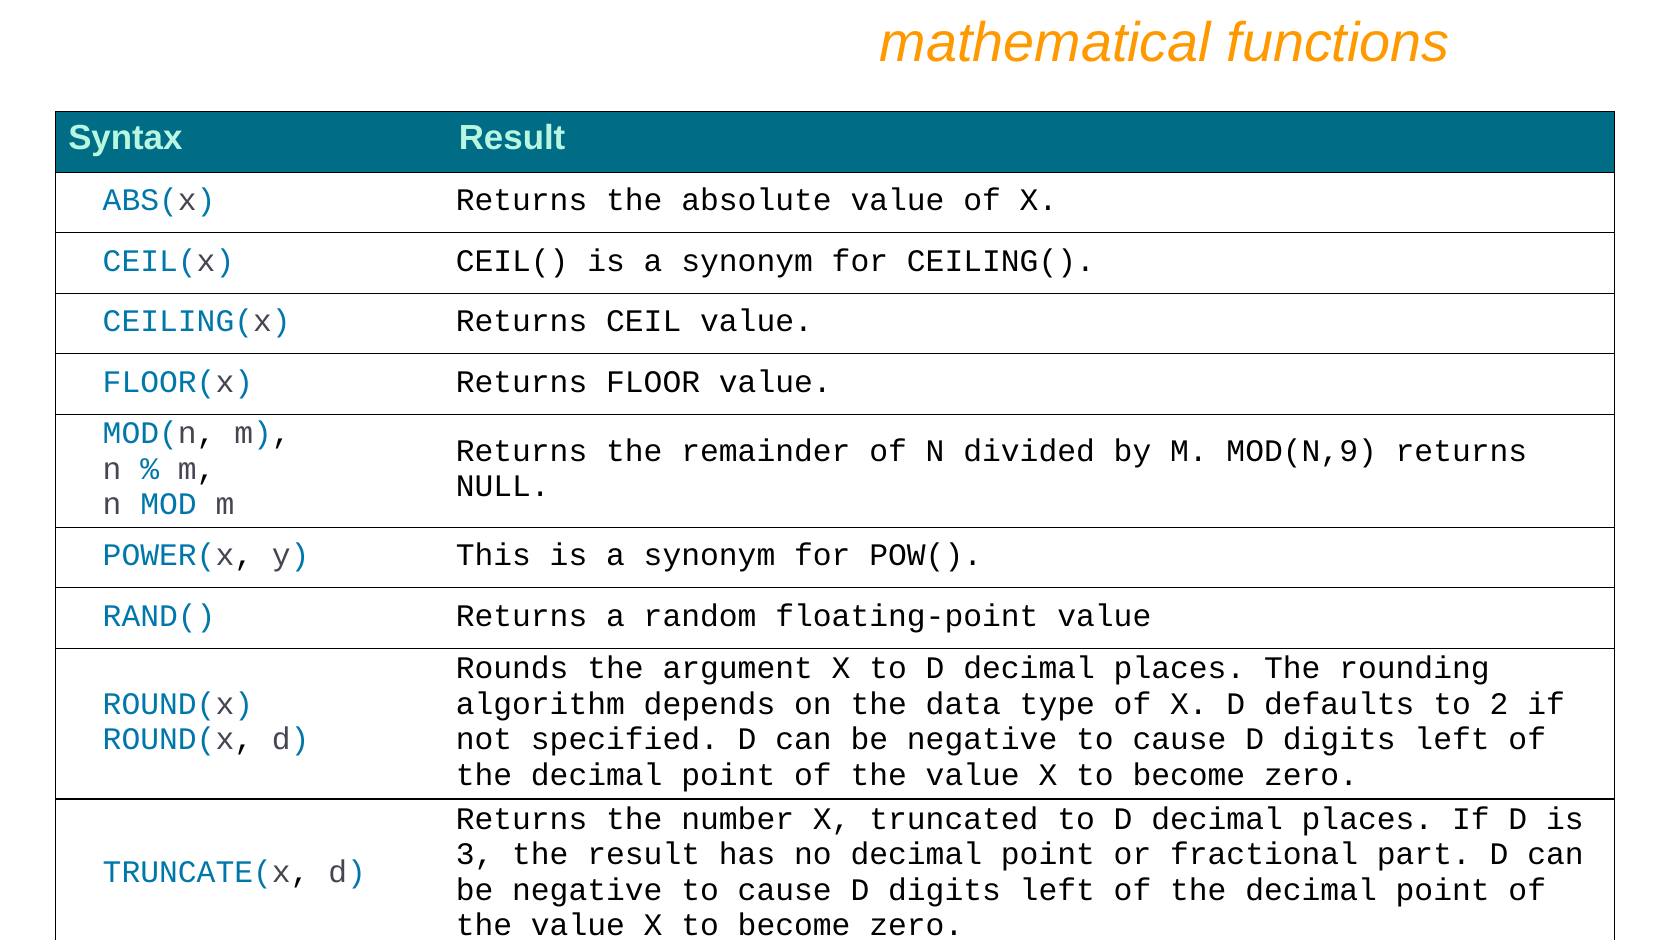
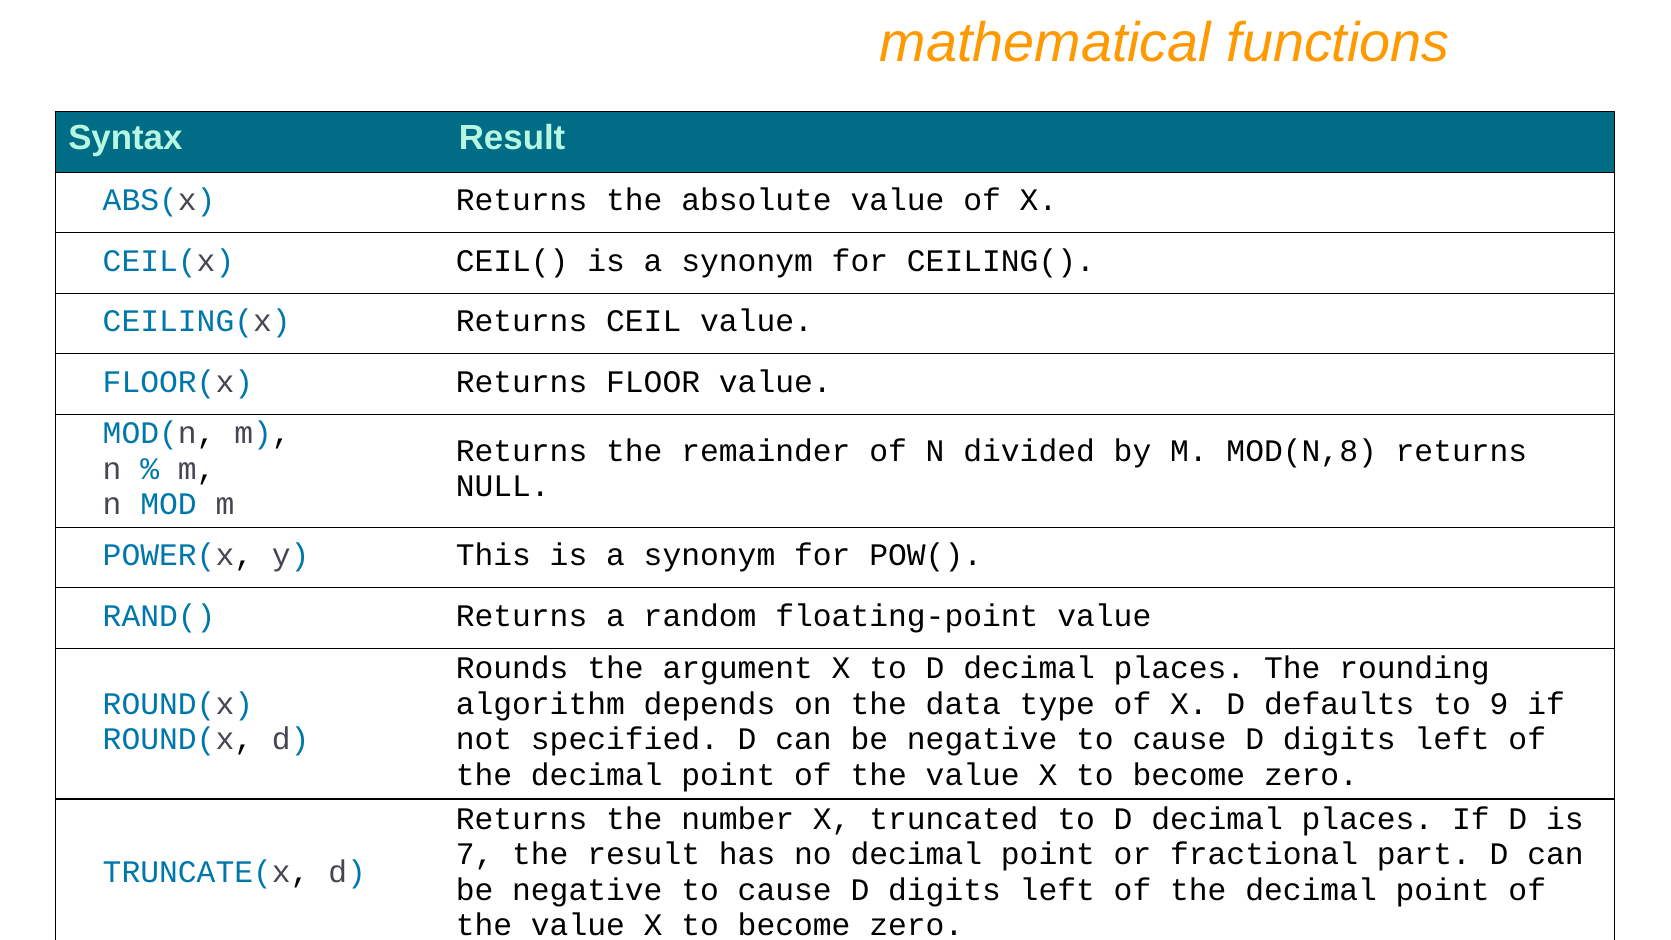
MOD(N,9: MOD(N,9 -> MOD(N,8
2: 2 -> 9
3: 3 -> 7
